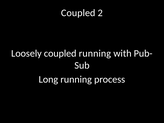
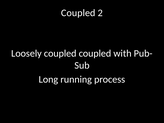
coupled running: running -> coupled
